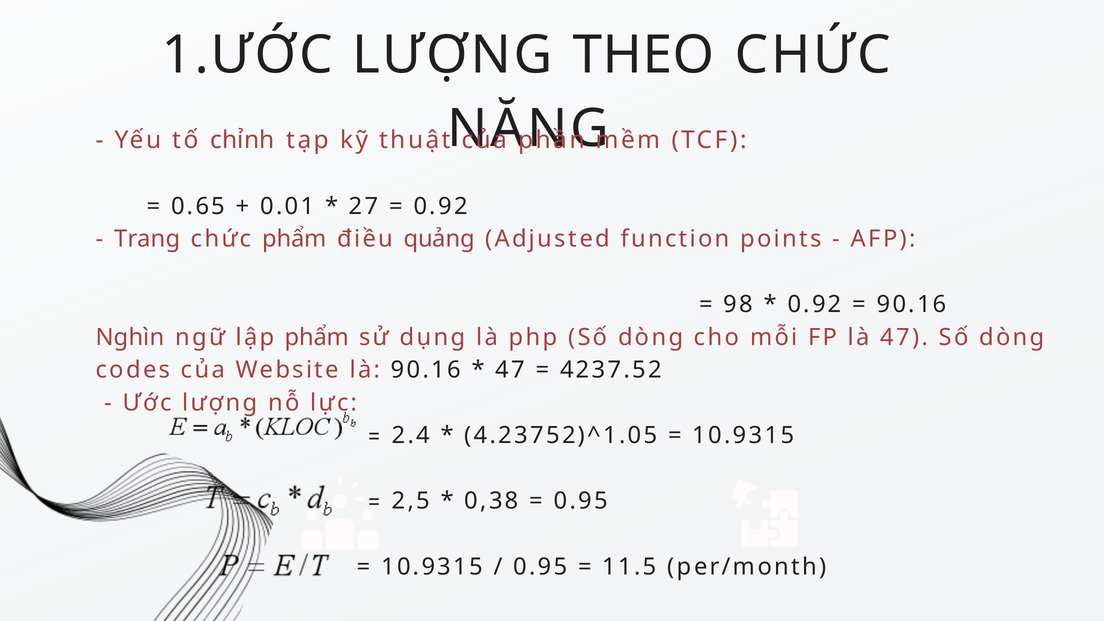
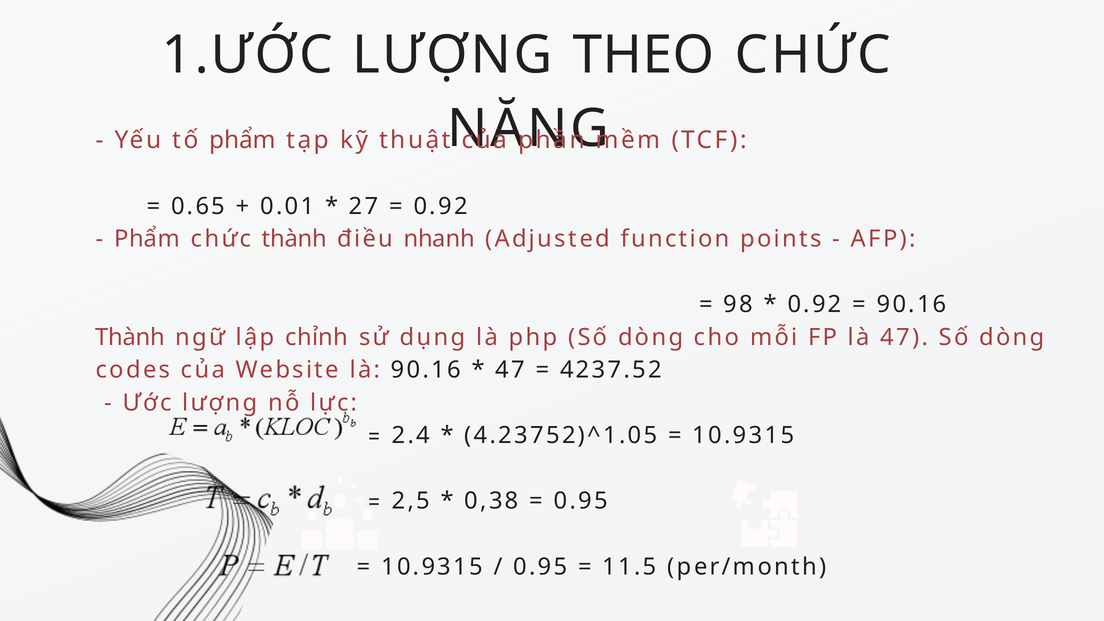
tố chỉnh: chỉnh -> phẩm
Trang at (147, 239): Trang -> Phẩm
chức phẩm: phẩm -> thành
quảng: quảng -> nhanh
Nghìn at (130, 337): Nghìn -> Thành
lập phẩm: phẩm -> chỉnh
